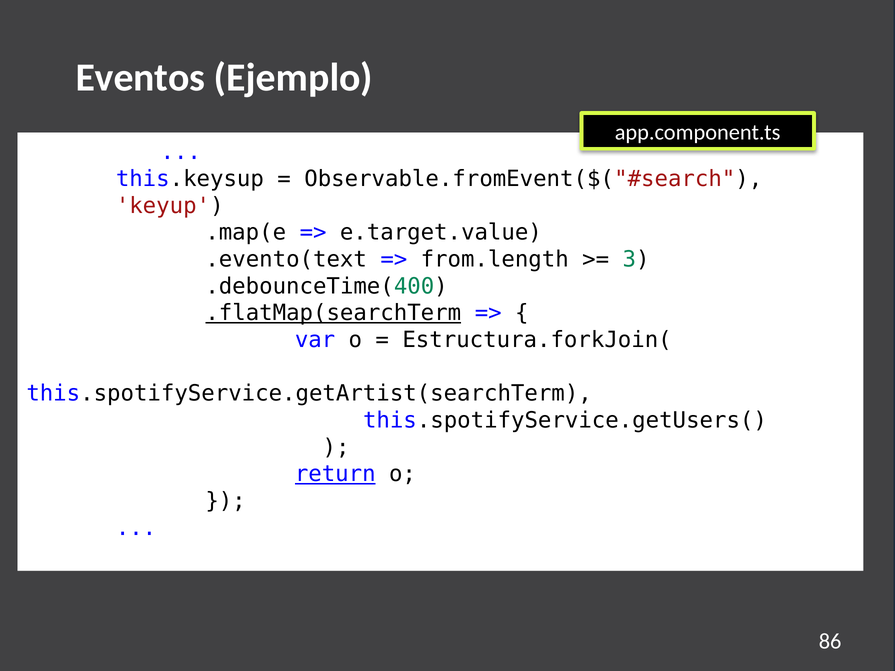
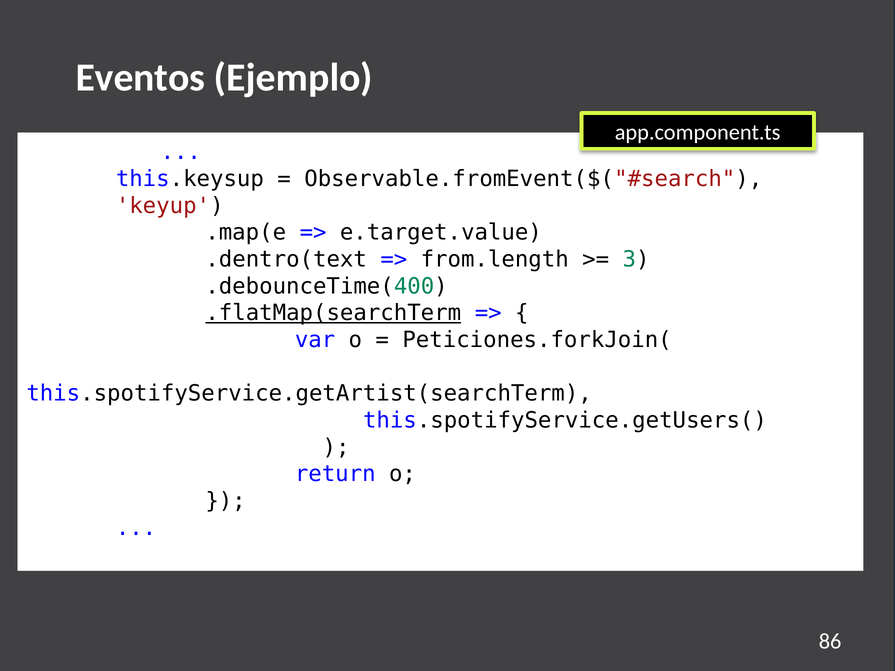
.evento(text: .evento(text -> .dentro(text
Estructura.forkJoin(: Estructura.forkJoin( -> Peticiones.forkJoin(
return underline: present -> none
